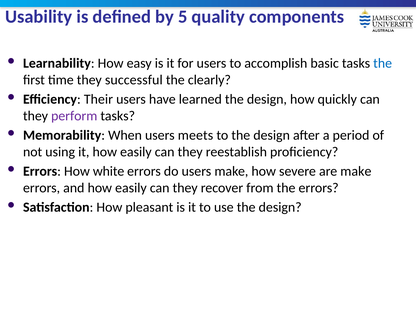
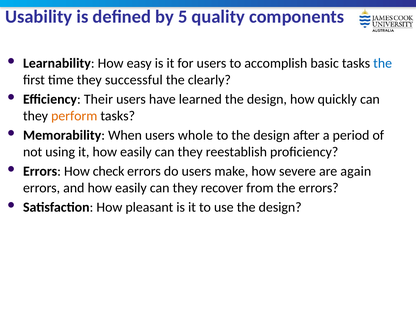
perform colour: purple -> orange
meets: meets -> whole
white: white -> check
are make: make -> again
